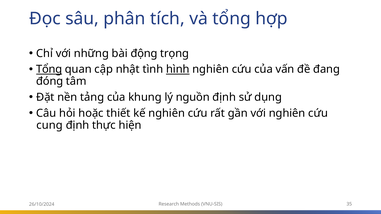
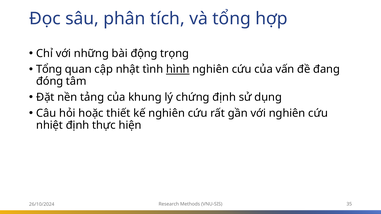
Tổng at (49, 69) underline: present -> none
nguồn: nguồn -> chứng
cung: cung -> nhiệt
